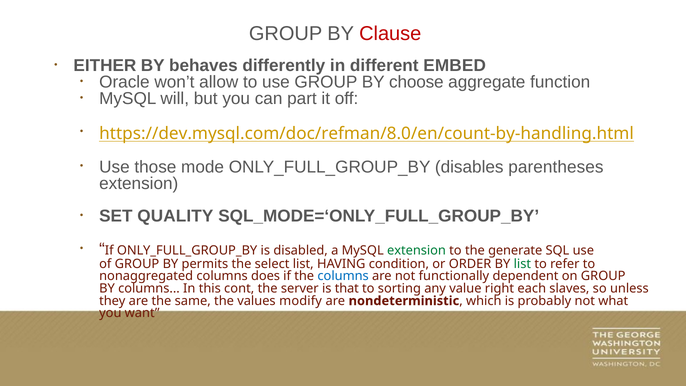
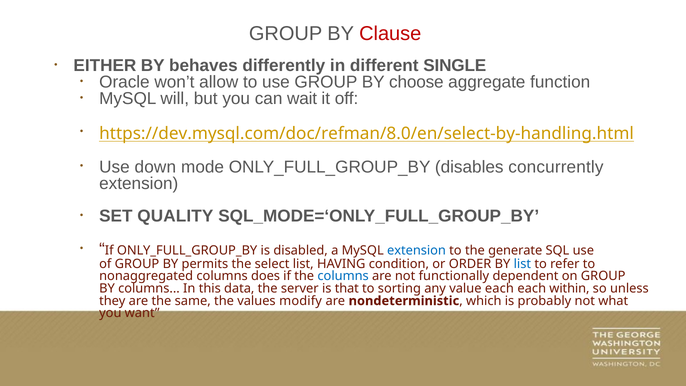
EMBED: EMBED -> SINGLE
part: part -> wait
https://dev.mysql.com/doc/refman/8.0/en/count-by-handling.html: https://dev.mysql.com/doc/refman/8.0/en/count-by-handling.html -> https://dev.mysql.com/doc/refman/8.0/en/select-by-handling.html
those: those -> down
parentheses: parentheses -> concurrently
extension at (416, 251) colour: green -> blue
list at (522, 264) colour: green -> blue
cont: cont -> data
value right: right -> each
slaves: slaves -> within
